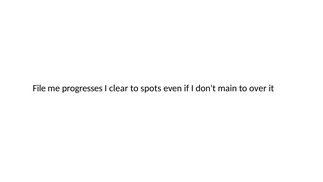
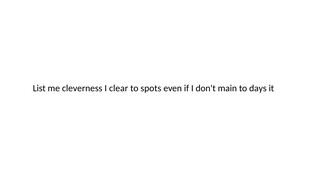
File: File -> List
progresses: progresses -> cleverness
over: over -> days
